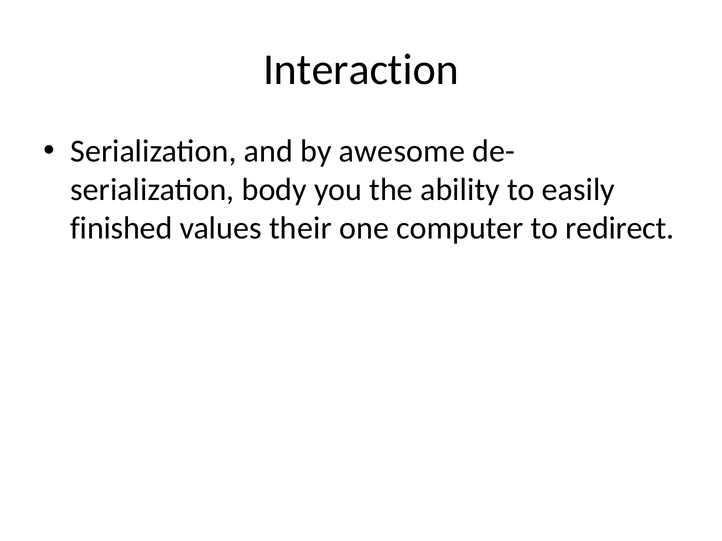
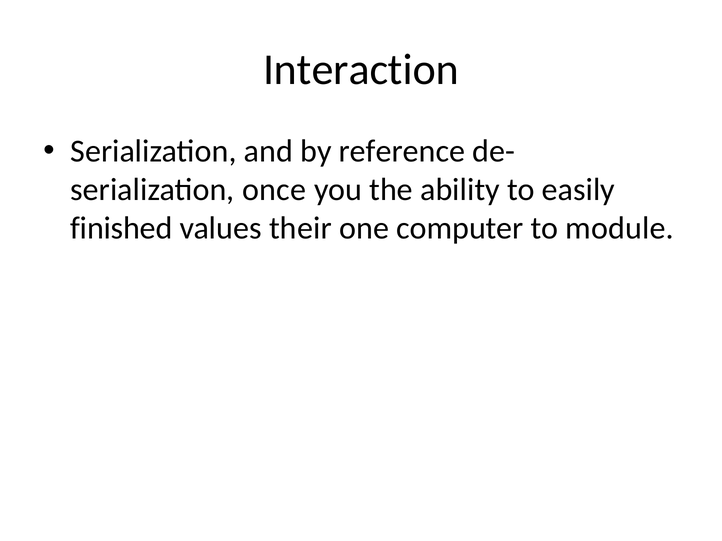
awesome: awesome -> reference
body: body -> once
redirect: redirect -> module
